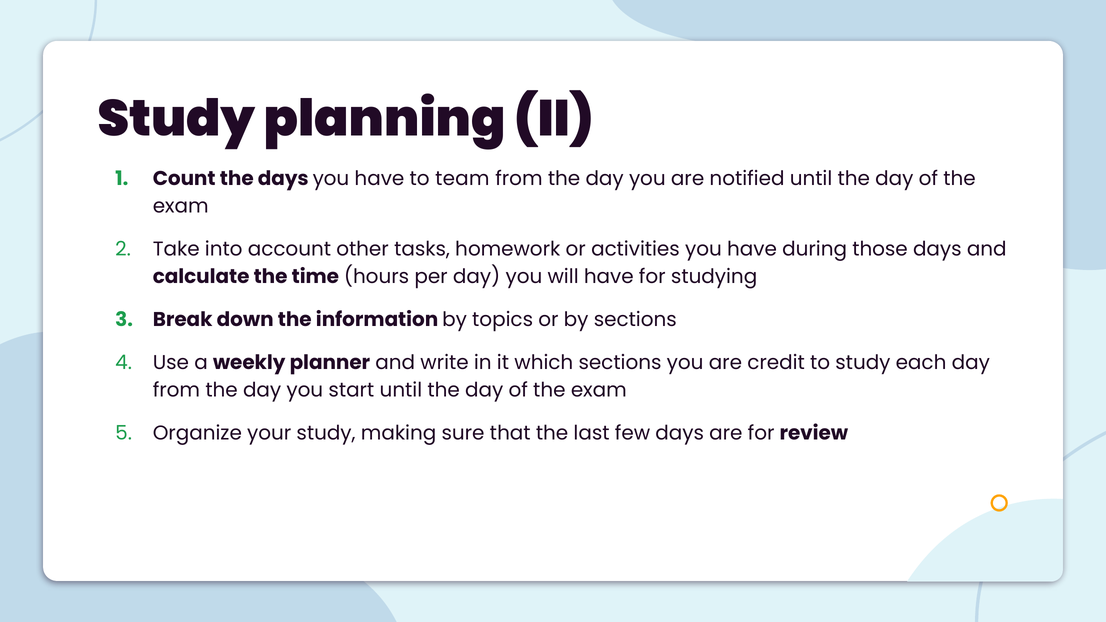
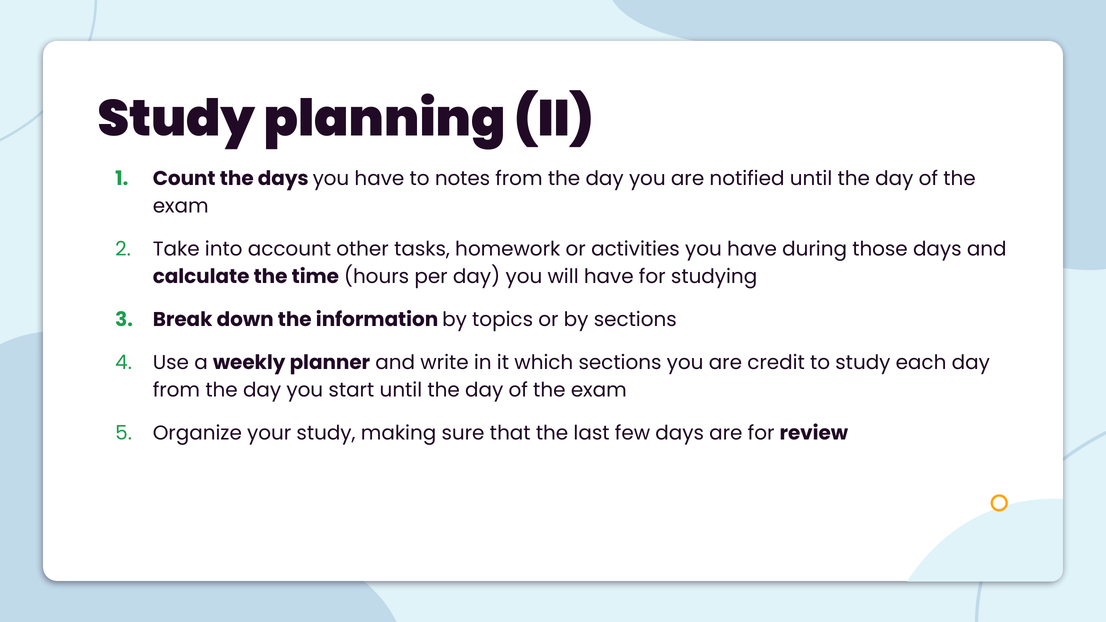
team: team -> notes
